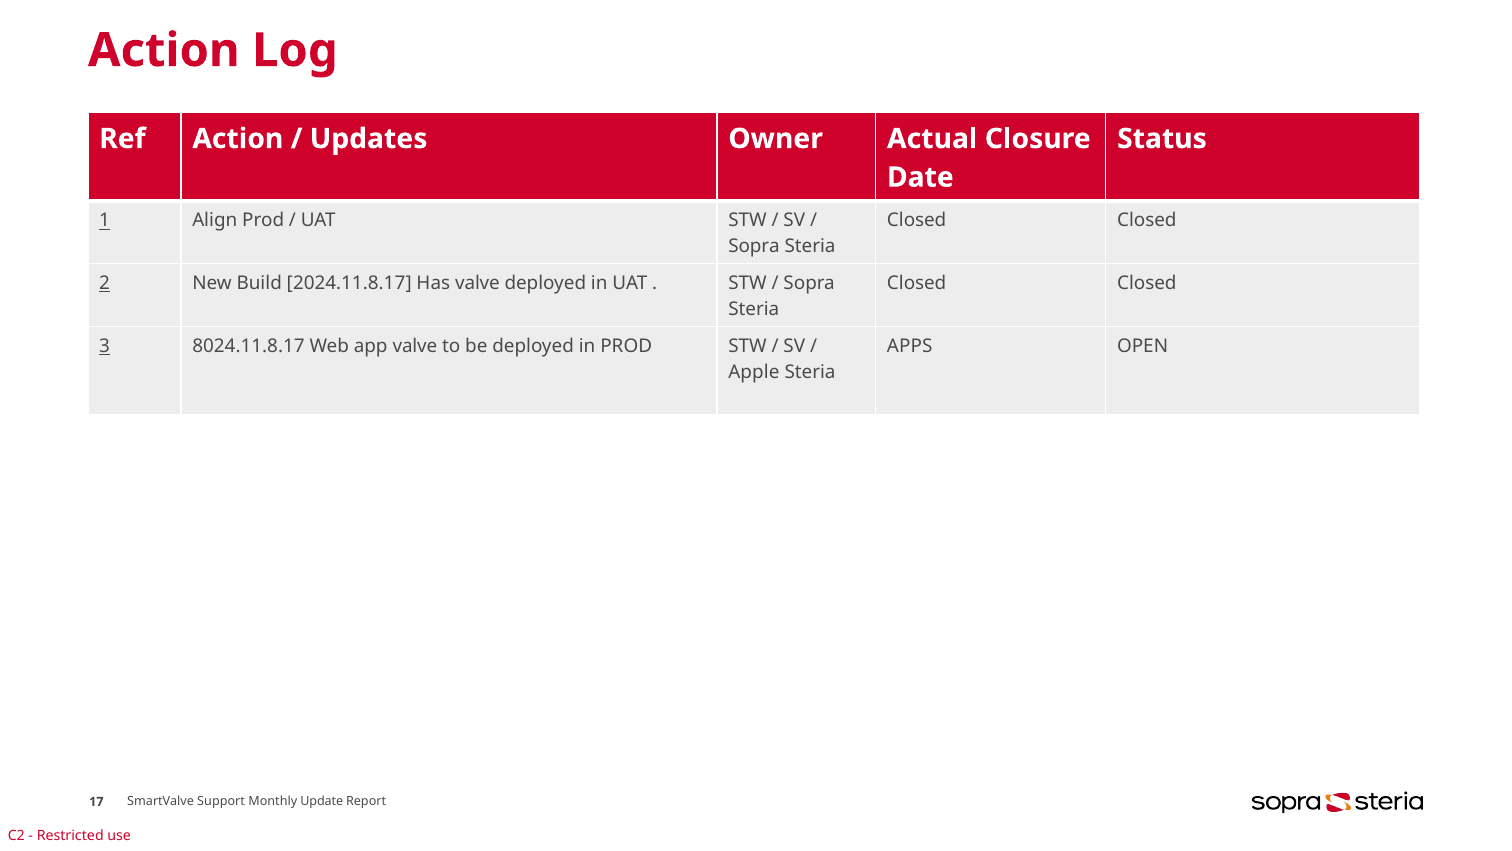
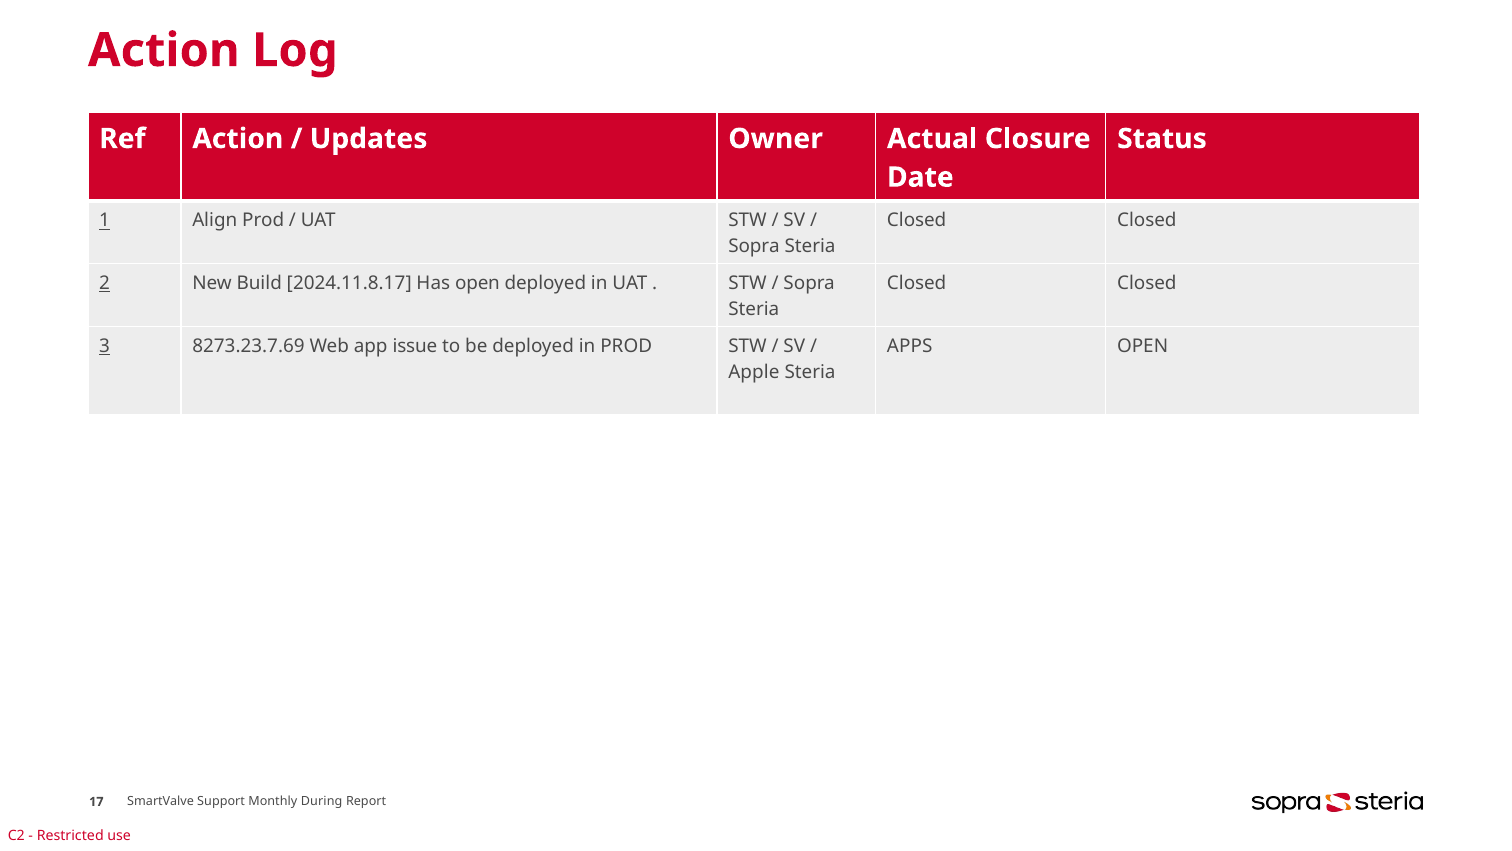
Has valve: valve -> open
8024.11.8.17: 8024.11.8.17 -> 8273.23.7.69
app valve: valve -> issue
Update: Update -> During
